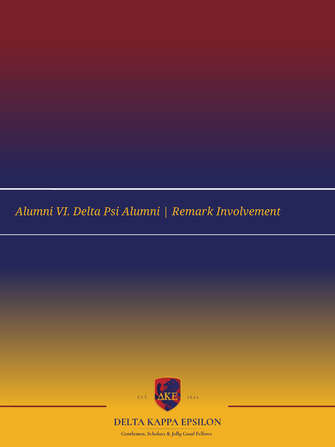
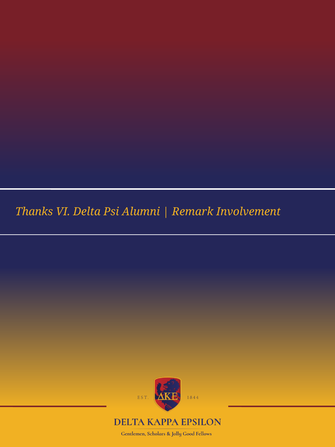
Alumni at (34, 212): Alumni -> Thanks
